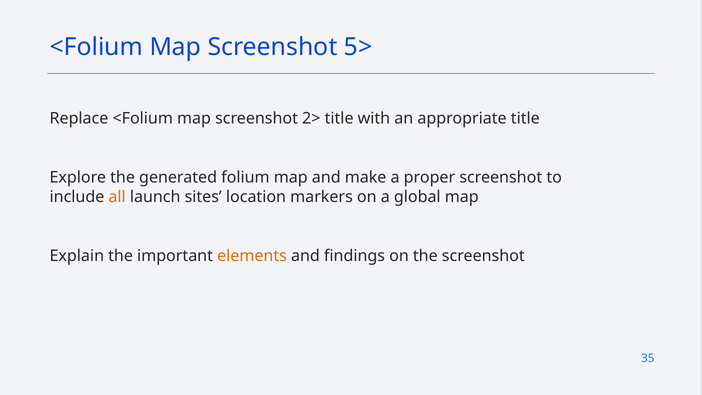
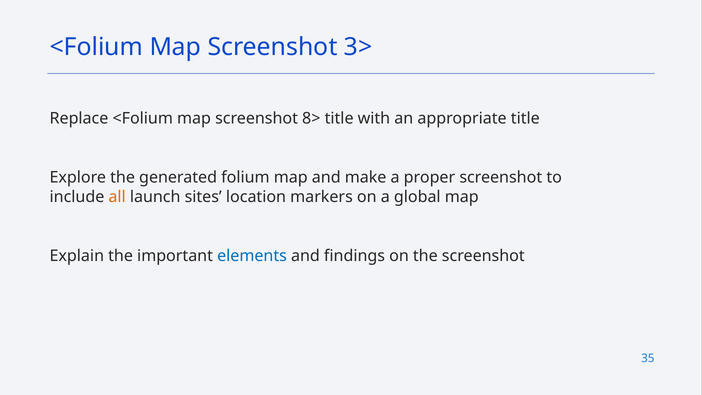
5>: 5> -> 3>
2>: 2> -> 8>
elements colour: orange -> blue
